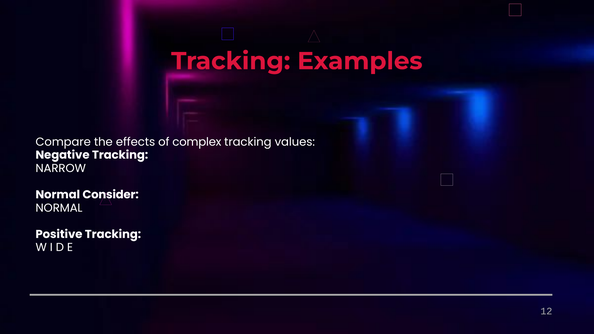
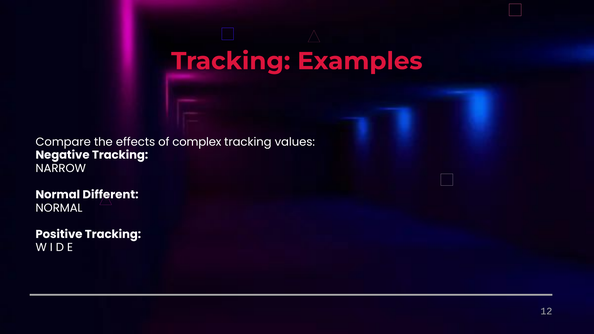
Consider: Consider -> Different
